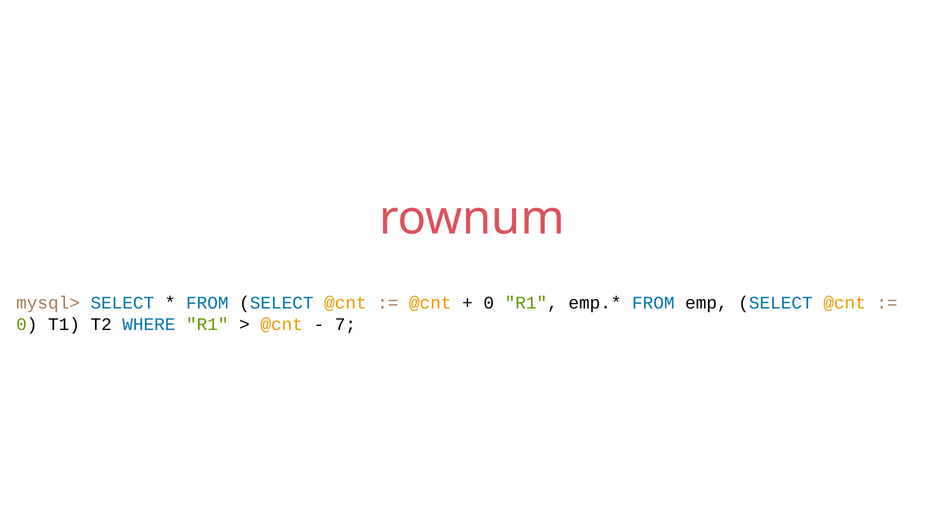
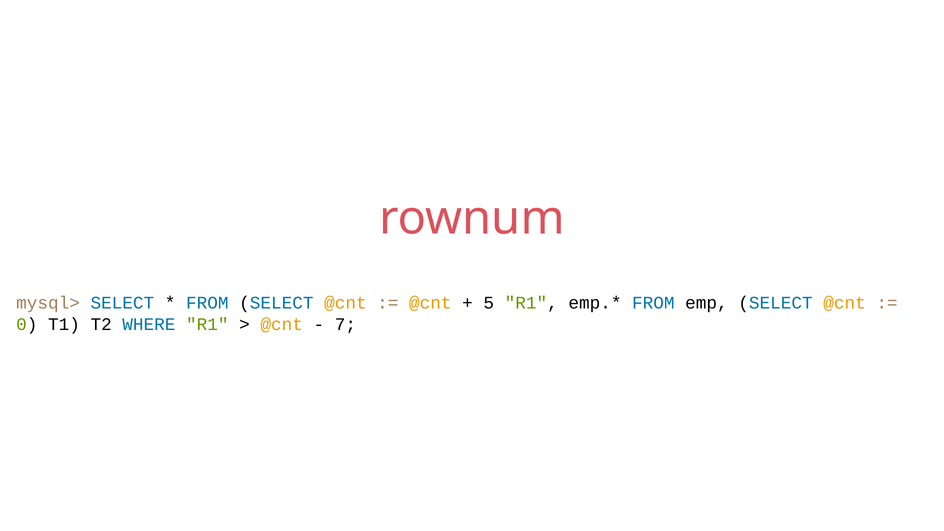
0 at (489, 303): 0 -> 5
